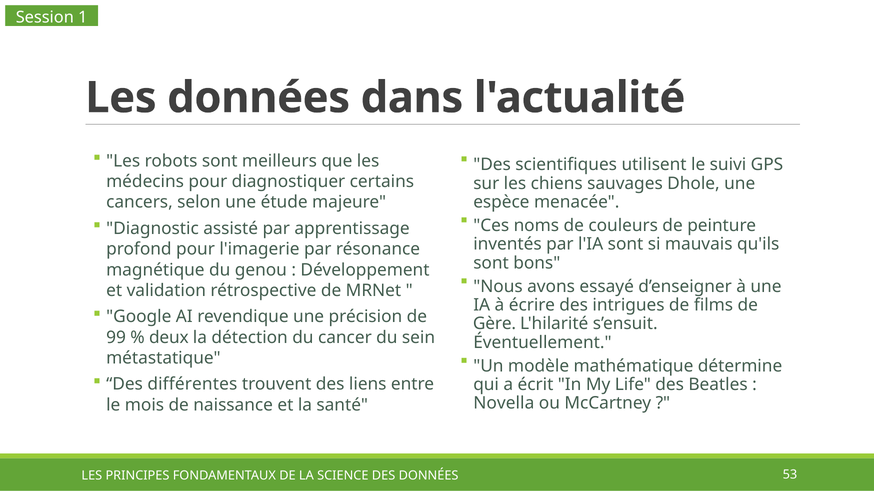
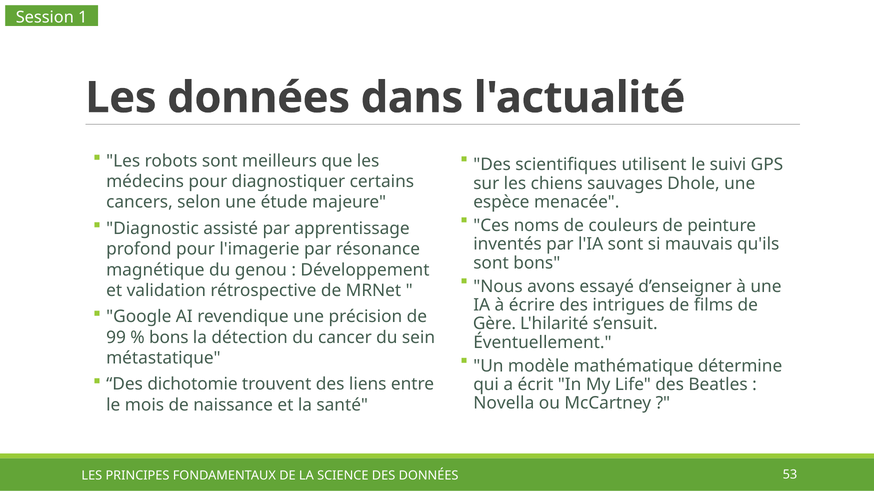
deux at (169, 338): deux -> bons
différentes: différentes -> dichotomie
